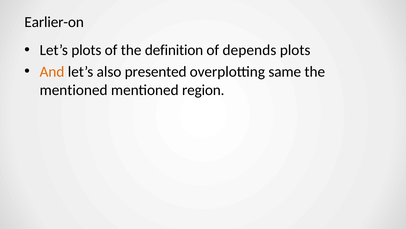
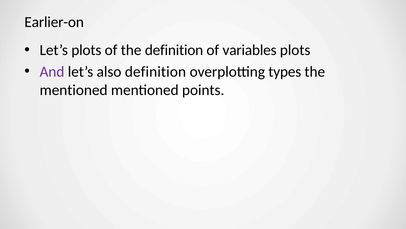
depends: depends -> variables
And colour: orange -> purple
also presented: presented -> definition
same: same -> types
region: region -> points
